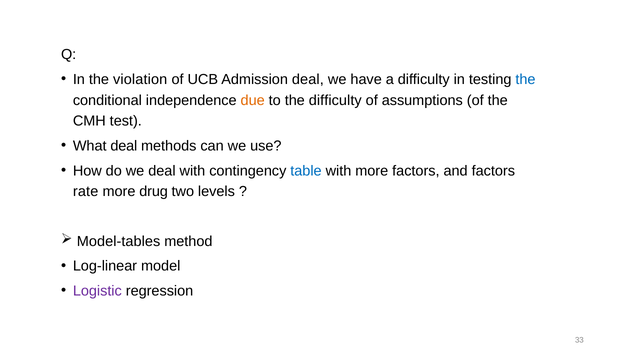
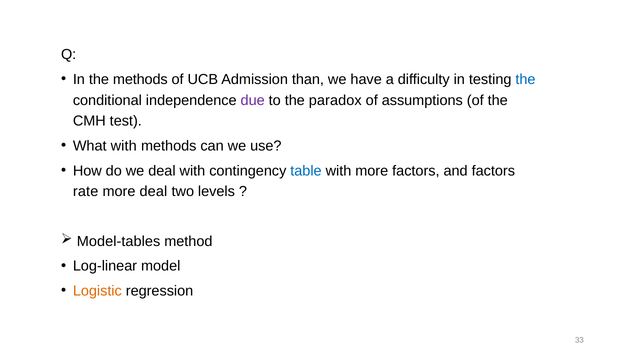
the violation: violation -> methods
Admission deal: deal -> than
due colour: orange -> purple
the difficulty: difficulty -> paradox
What deal: deal -> with
more drug: drug -> deal
Logistic colour: purple -> orange
